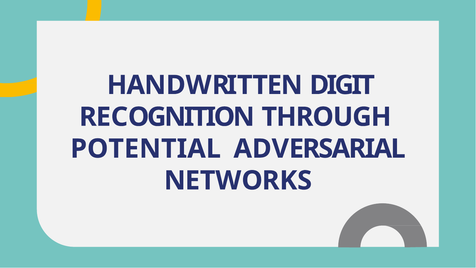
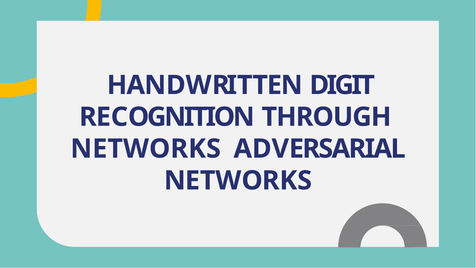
POTENTIAL at (146, 149): POTENTIAL -> NETWORKS
